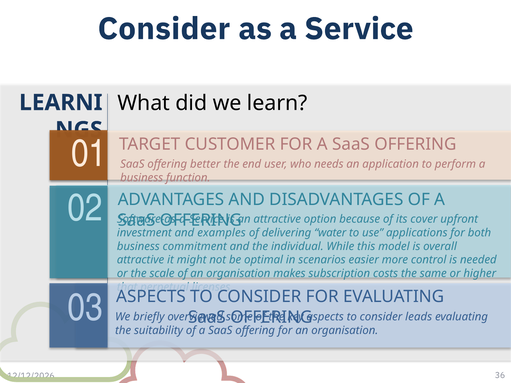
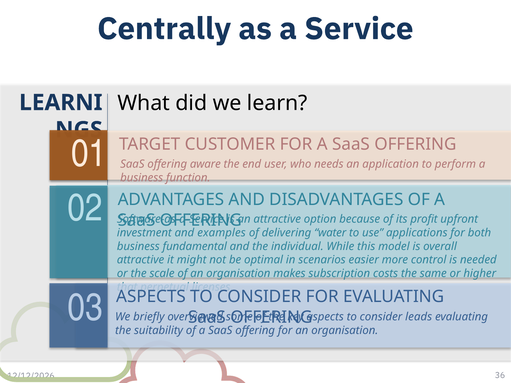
Consider at (164, 29): Consider -> Centrally
better: better -> aware
cover: cover -> profit
commitment: commitment -> fundamental
